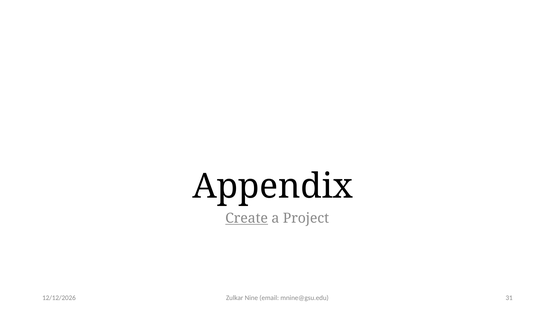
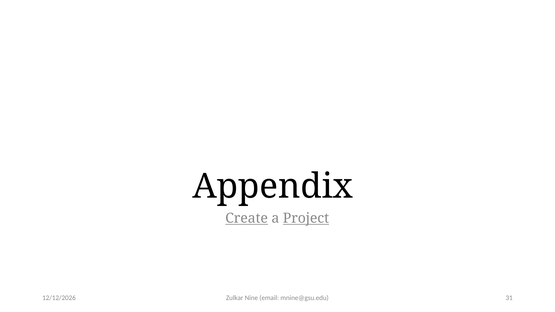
Project underline: none -> present
